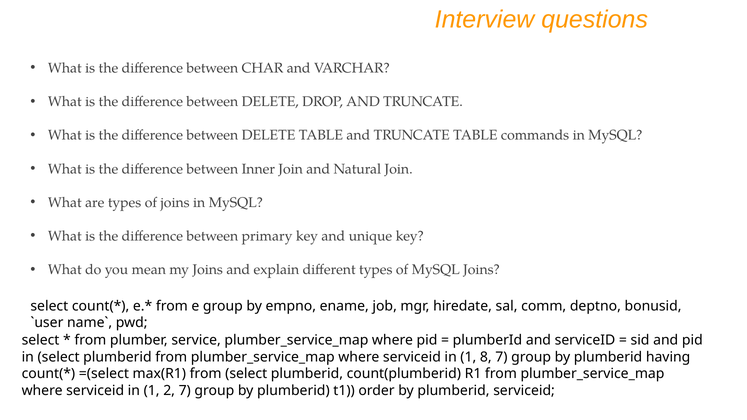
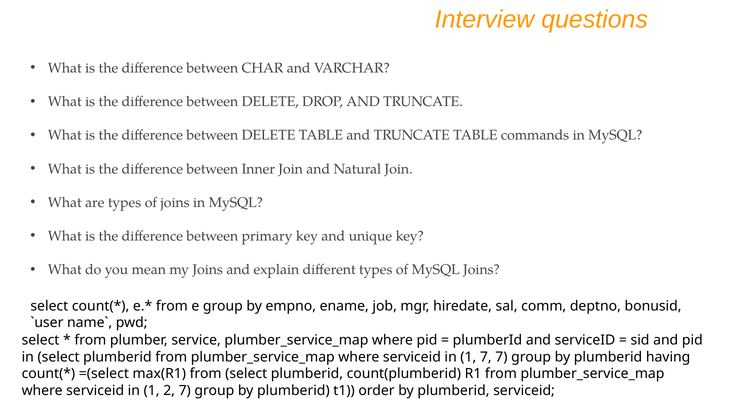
1 8: 8 -> 7
